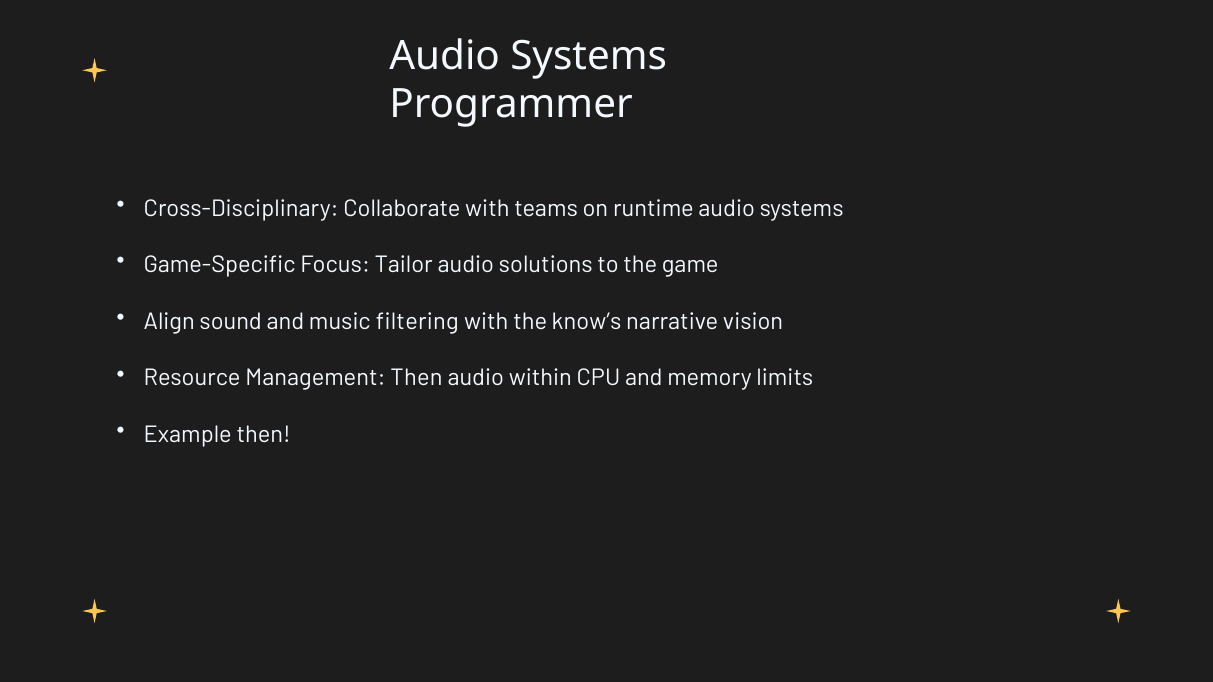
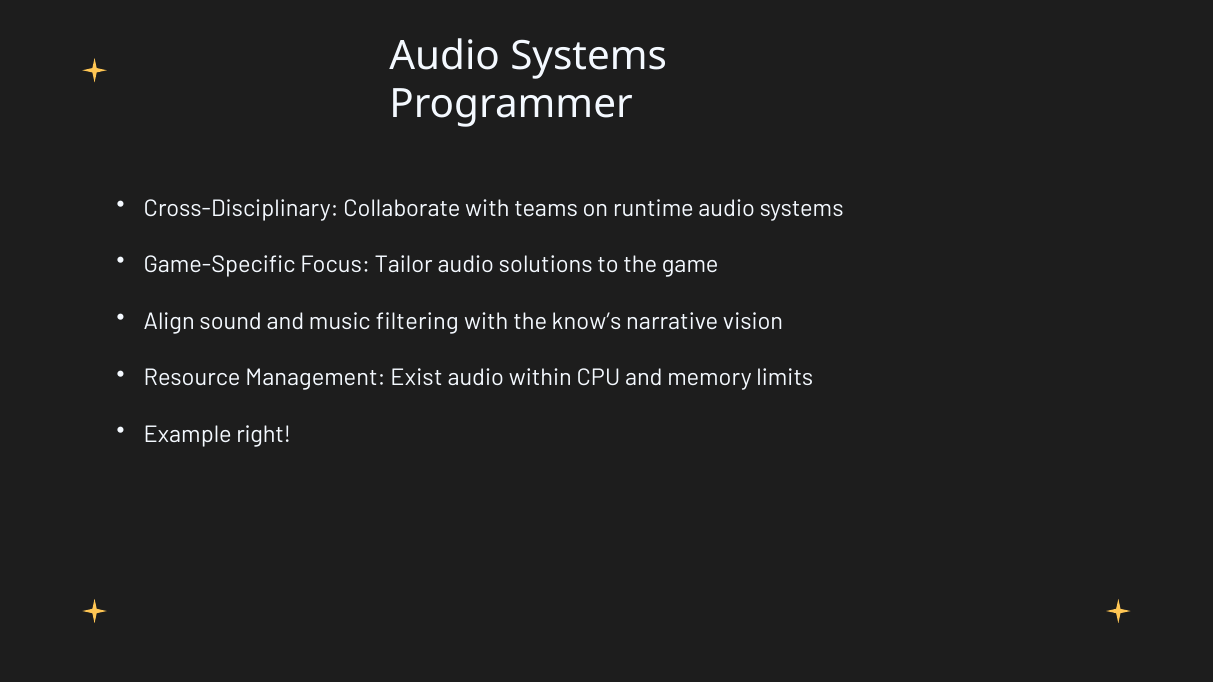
Management Then: Then -> Exist
Example then: then -> right
